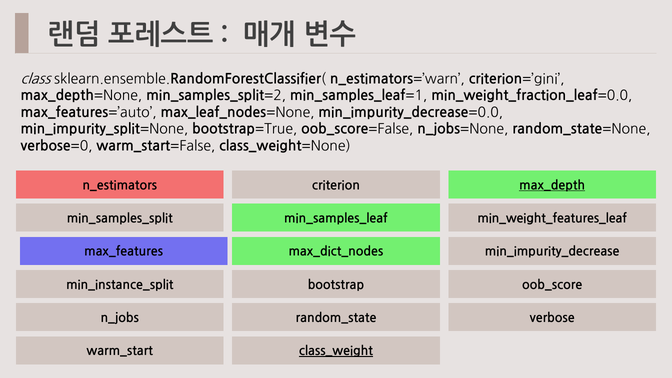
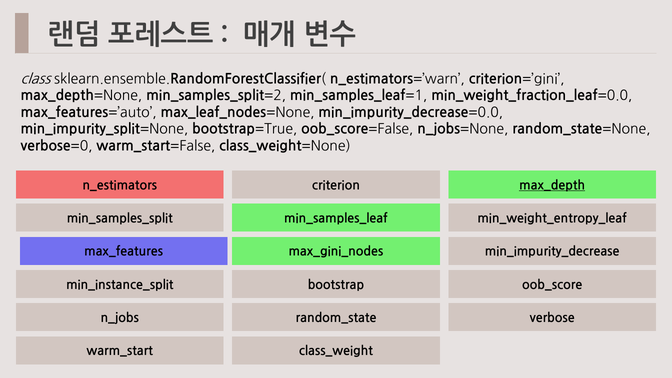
min_weight_features_leaf: min_weight_features_leaf -> min_weight_entropy_leaf
max_dict_nodes: max_dict_nodes -> max_gini_nodes
class_weight underline: present -> none
